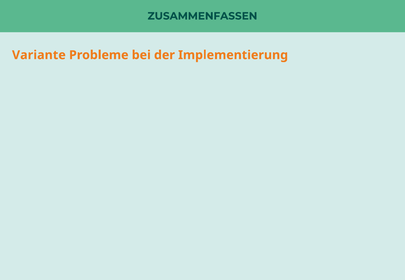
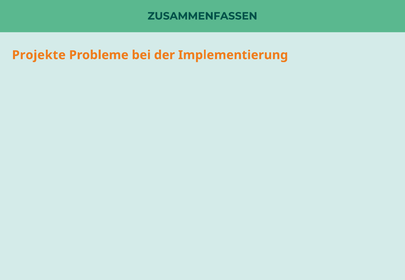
Variante: Variante -> Projekte
